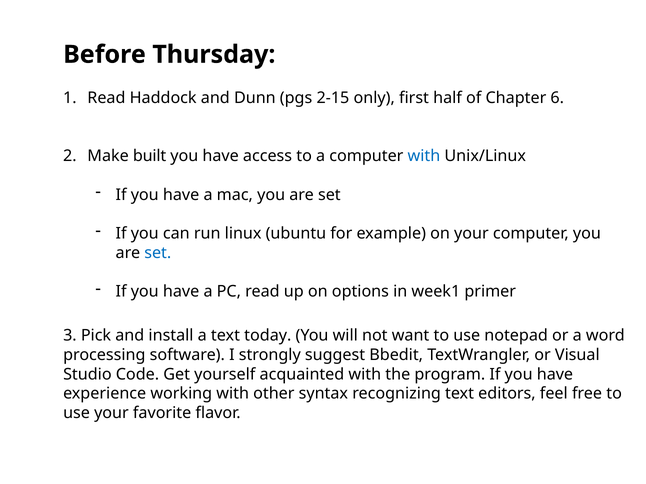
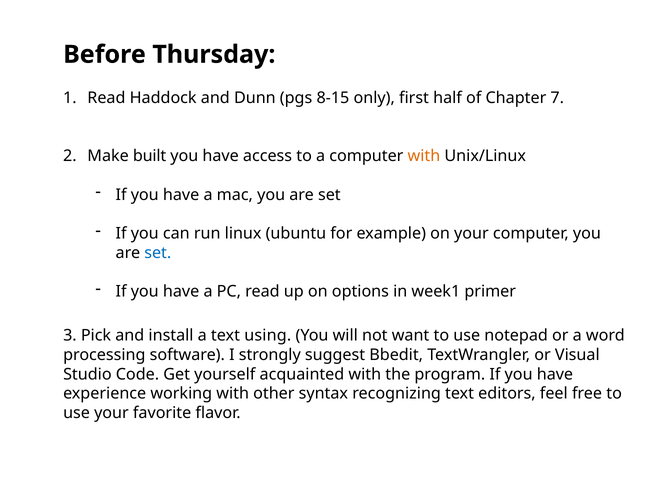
2-15: 2-15 -> 8-15
6: 6 -> 7
with at (424, 156) colour: blue -> orange
today: today -> using
